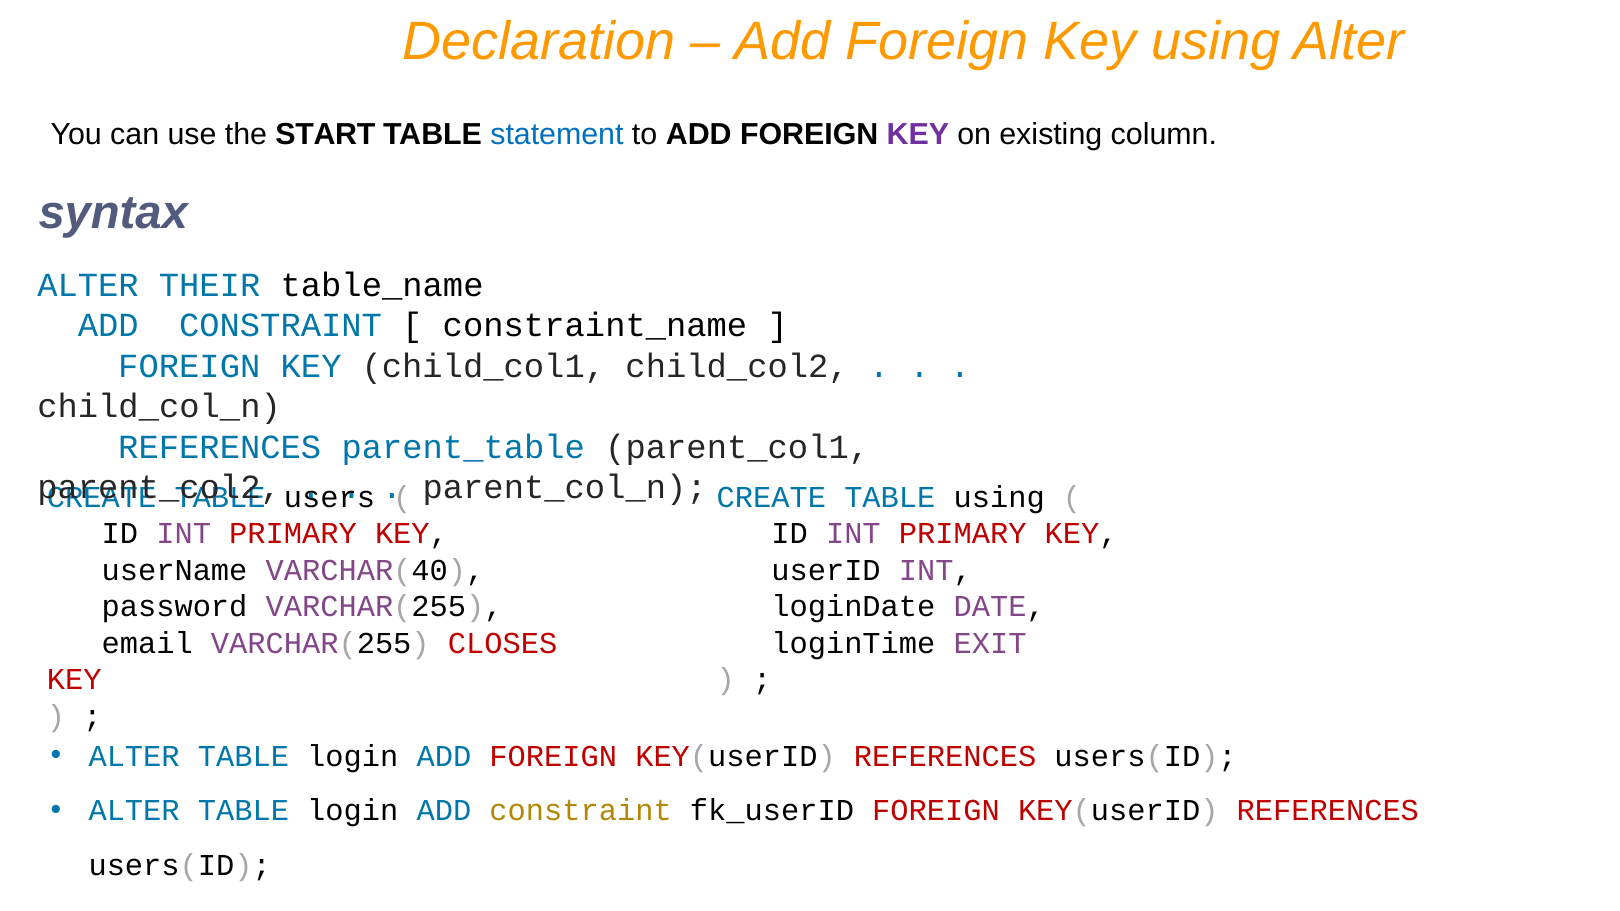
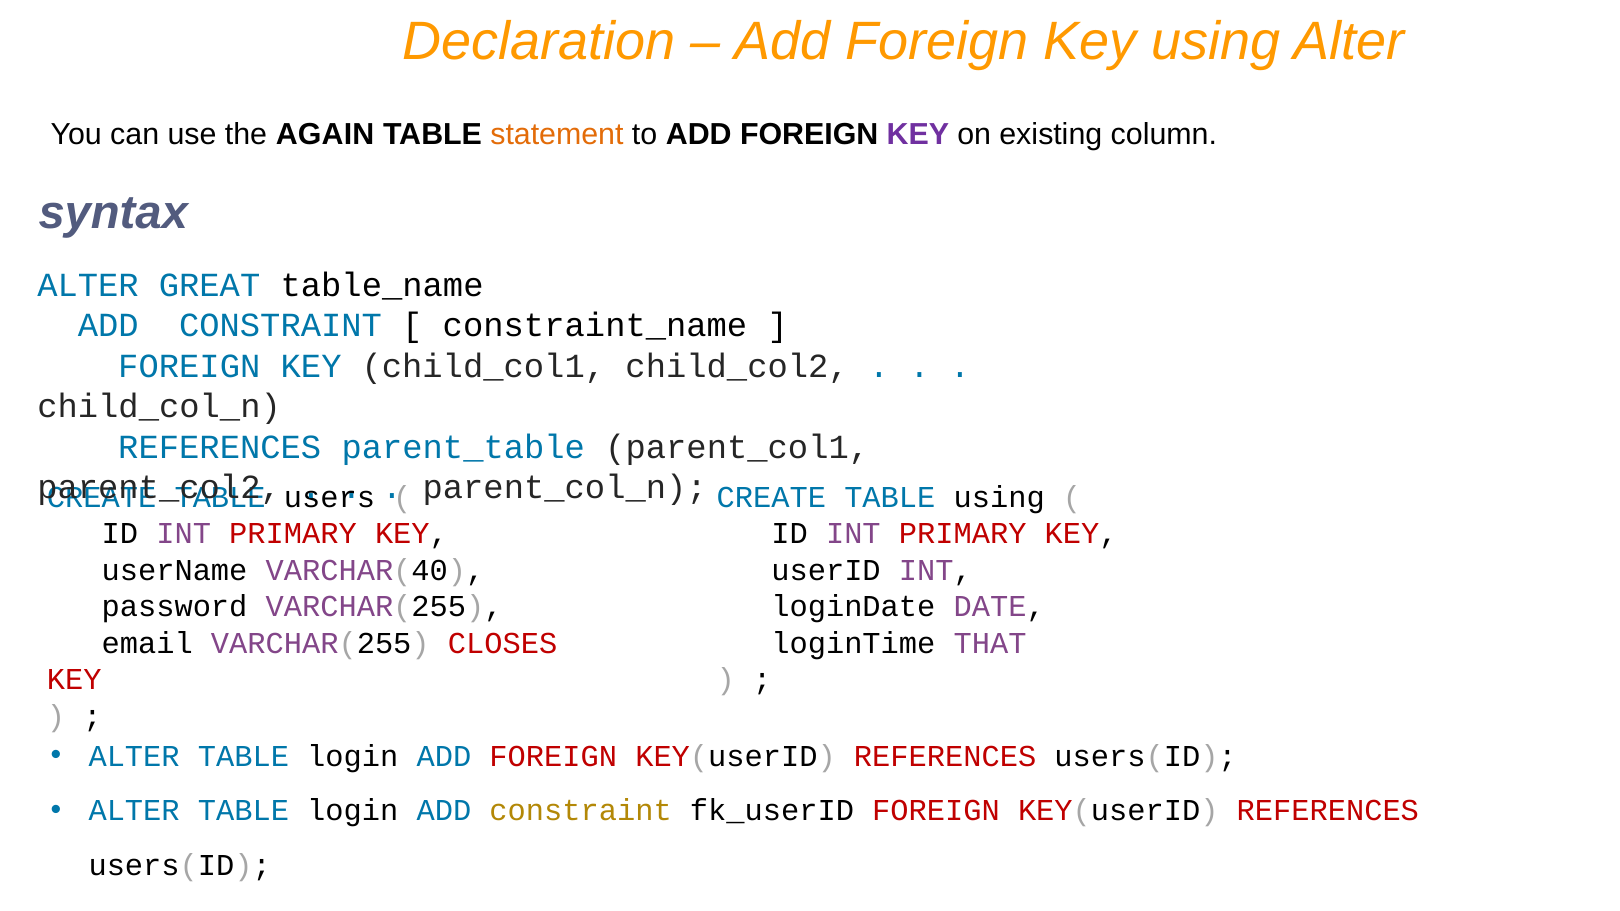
START: START -> AGAIN
statement colour: blue -> orange
THEIR: THEIR -> GREAT
EXIT: EXIT -> THAT
